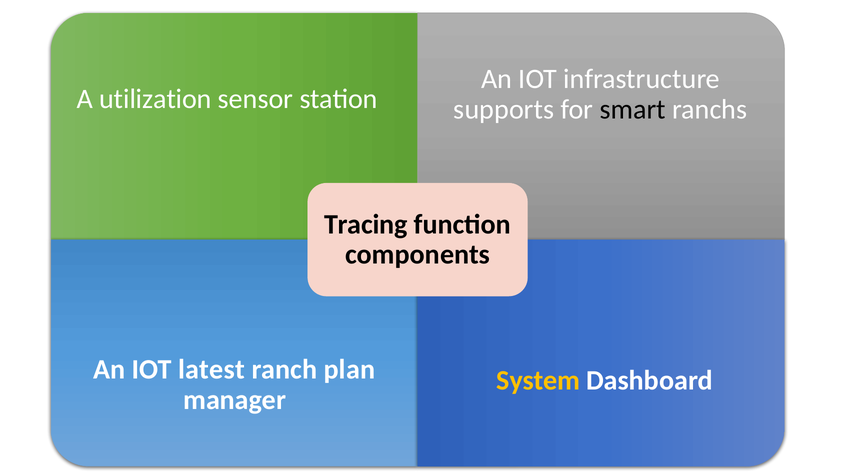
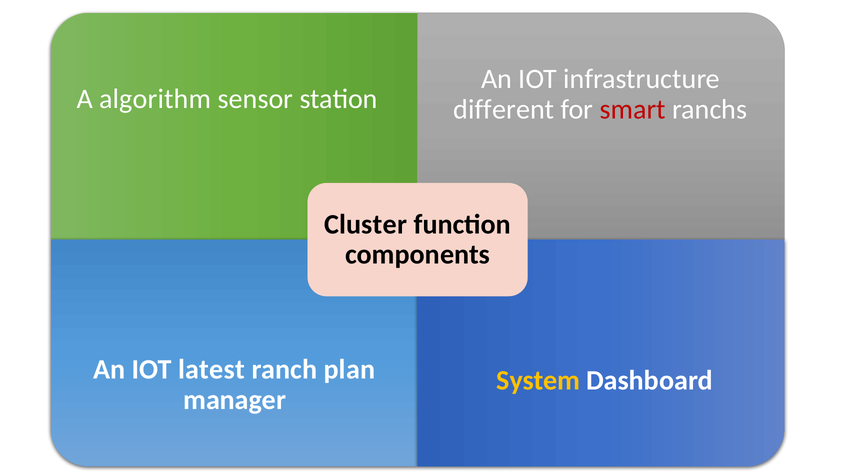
utilization: utilization -> algorithm
supports: supports -> different
smart colour: black -> red
Tracing: Tracing -> Cluster
